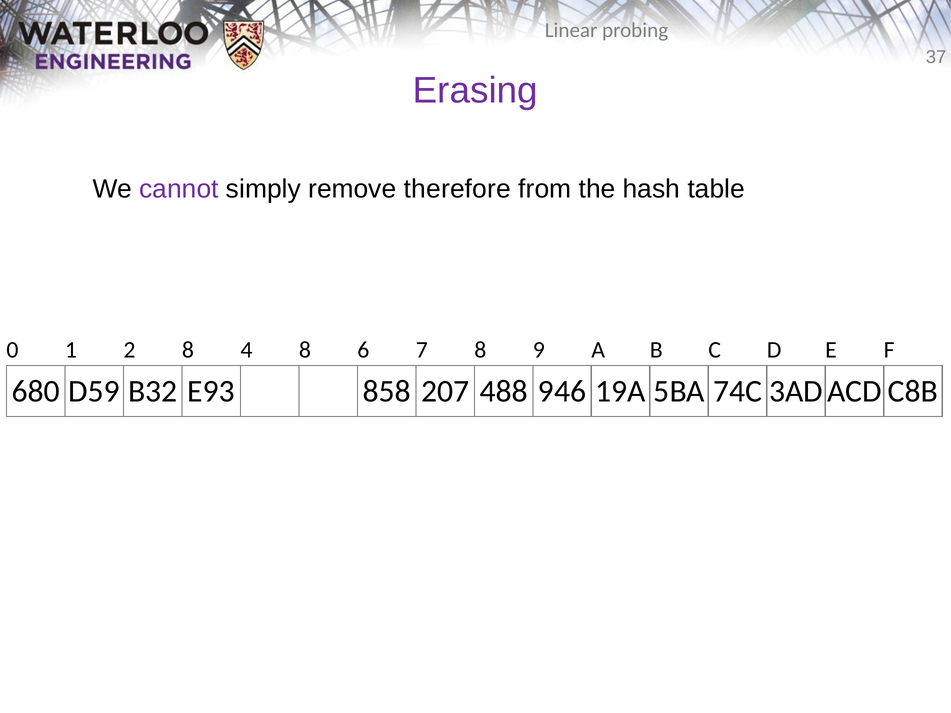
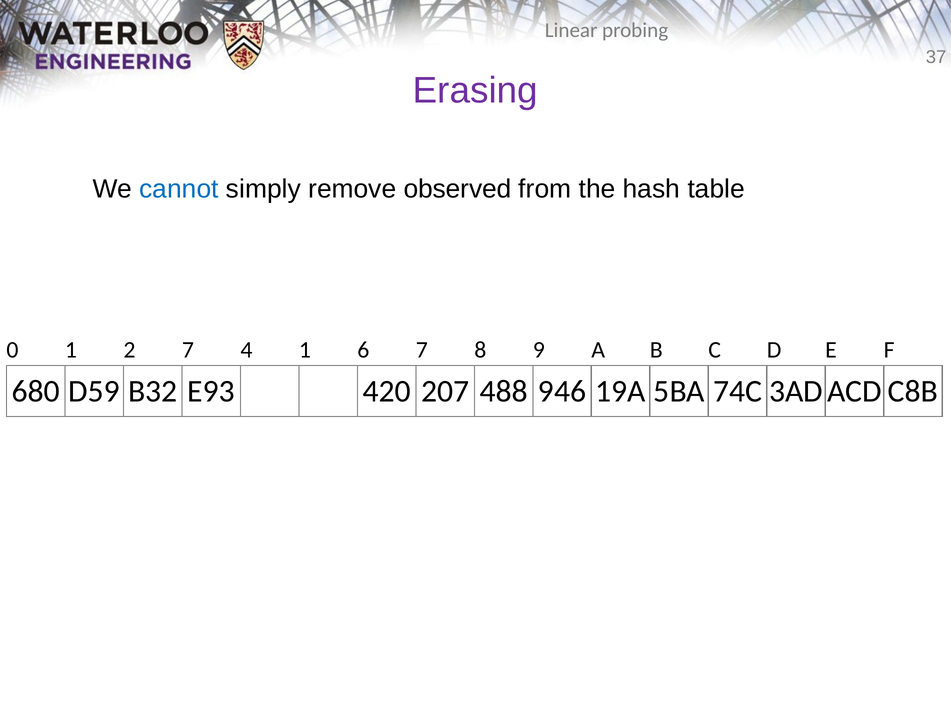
cannot colour: purple -> blue
therefore: therefore -> observed
2 8: 8 -> 7
4 8: 8 -> 1
858: 858 -> 420
